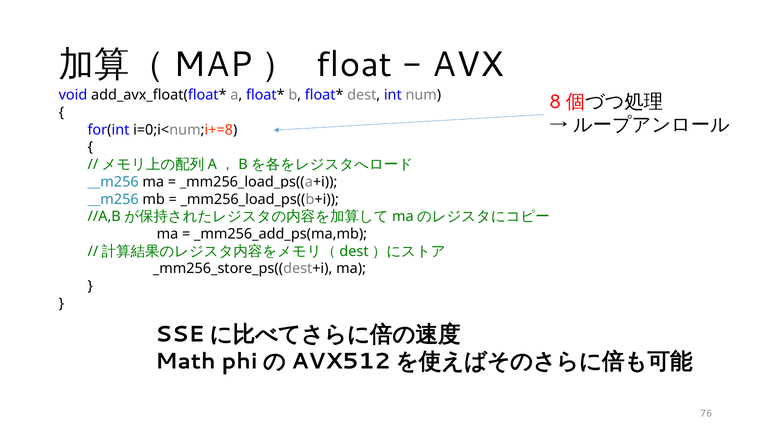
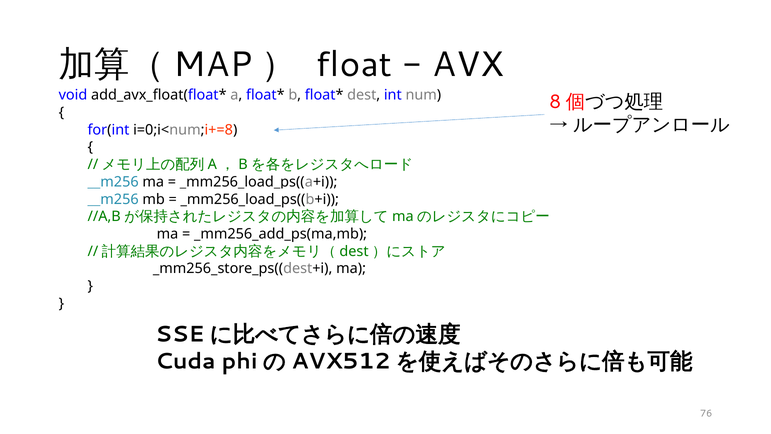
Math: Math -> Cuda
